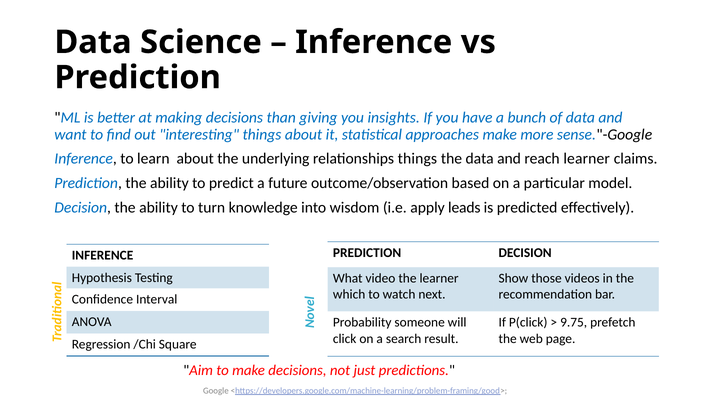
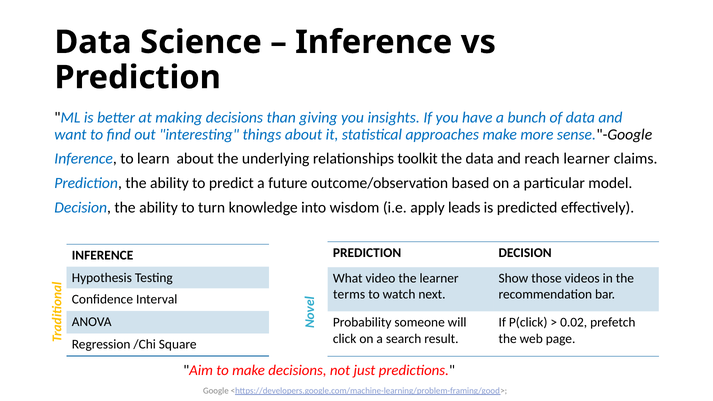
relationships things: things -> toolkit
which: which -> terms
9.75: 9.75 -> 0.02
